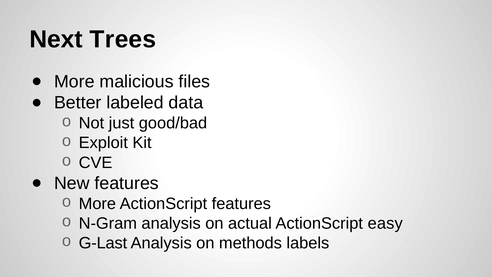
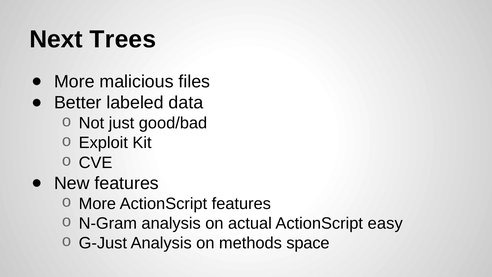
G-Last: G-Last -> G-Just
labels: labels -> space
